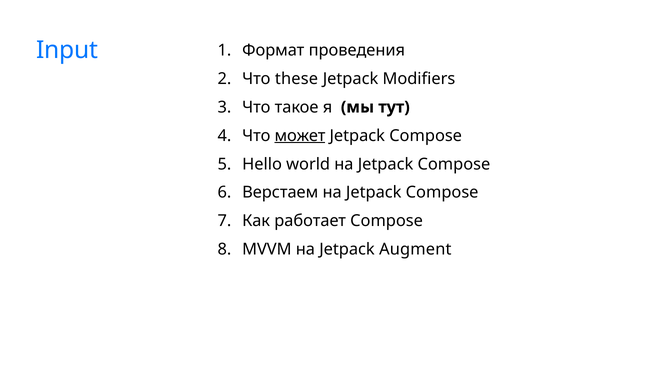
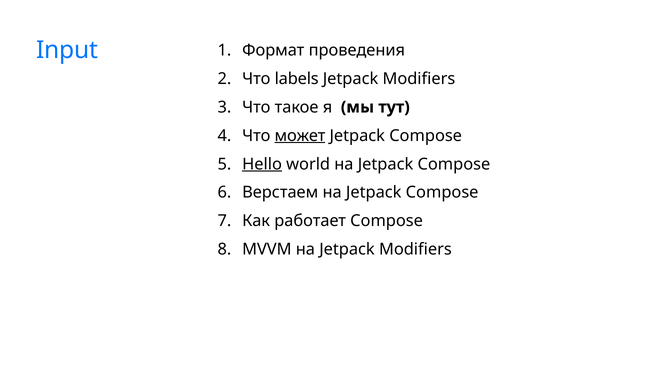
these: these -> labels
Hello underline: none -> present
на Jetpack Augment: Augment -> Modifiers
